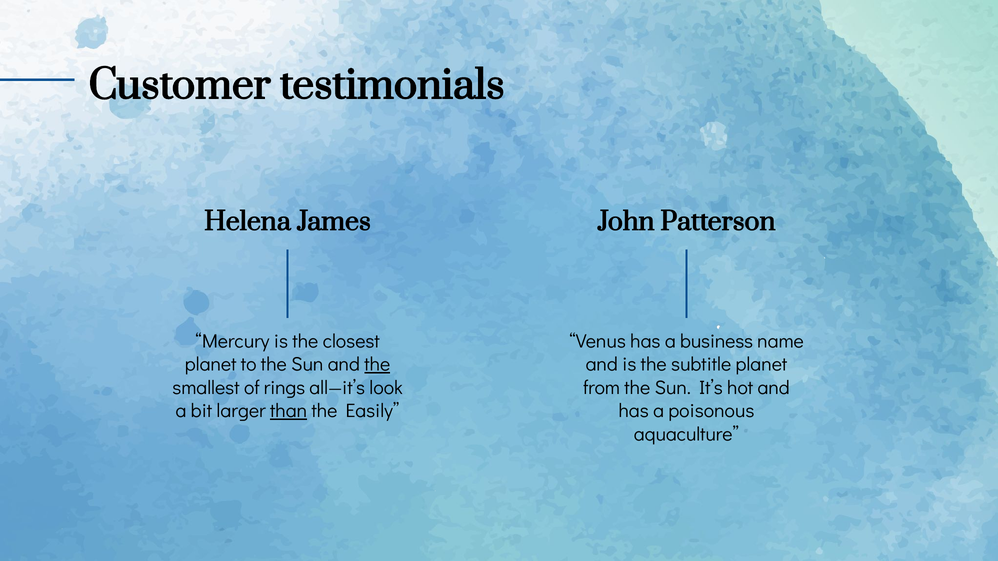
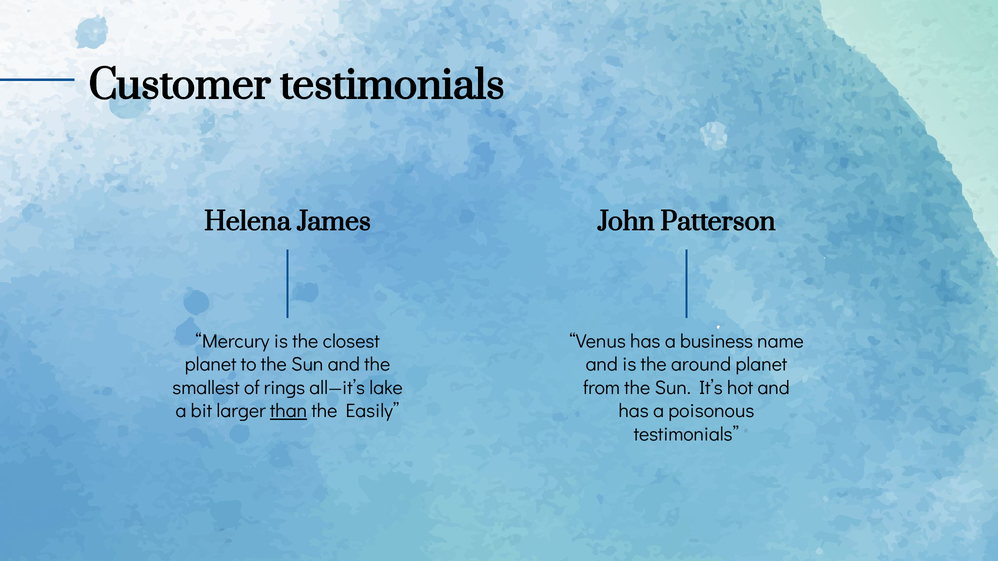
the at (377, 365) underline: present -> none
subtitle: subtitle -> around
look: look -> lake
aquaculture at (686, 435): aquaculture -> testimonials
